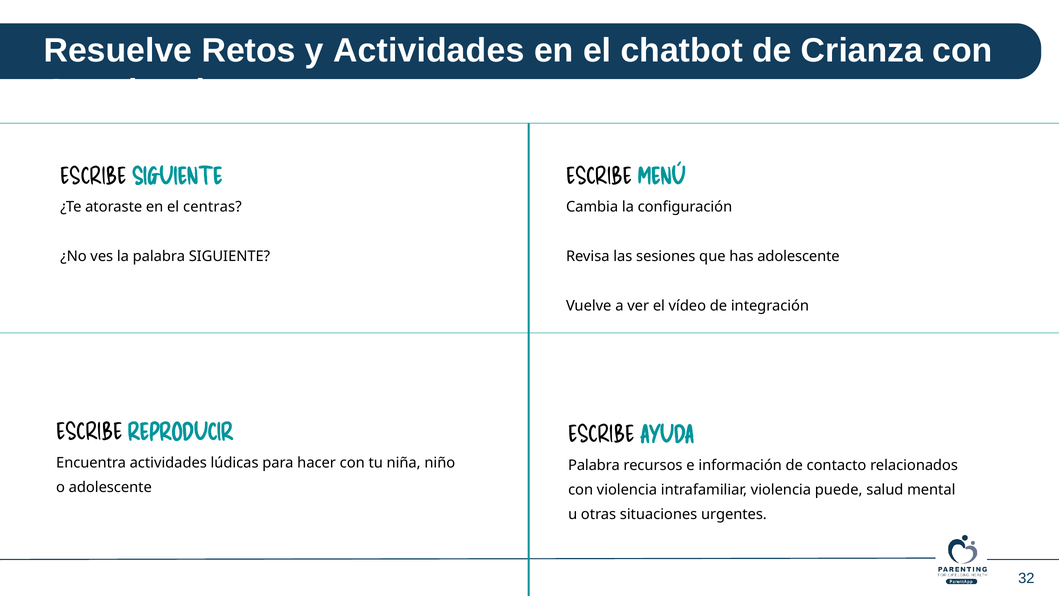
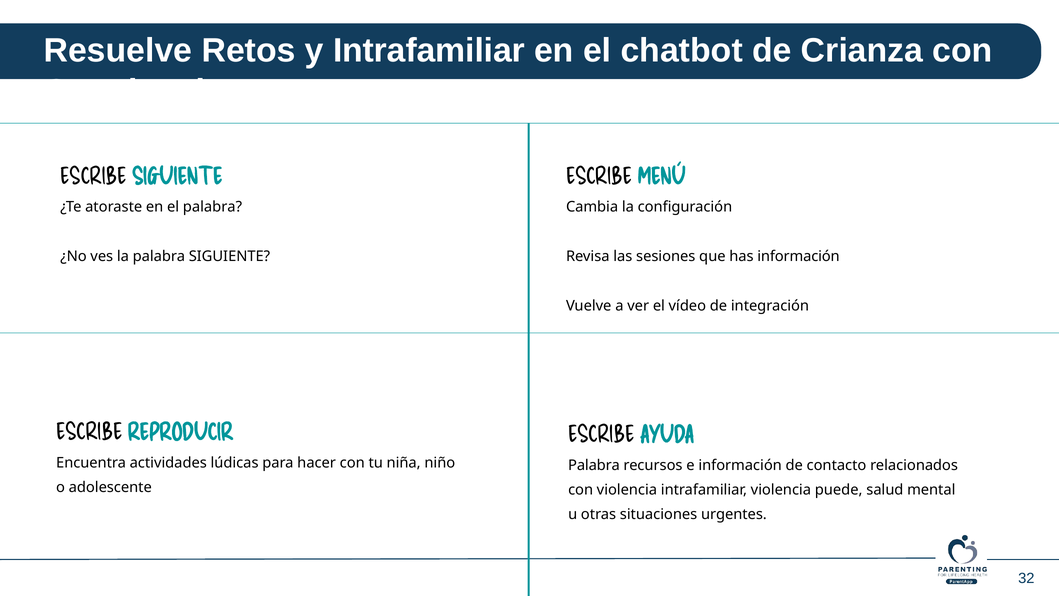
y Actividades: Actividades -> Intrafamiliar
el centras: centras -> palabra
has adolescente: adolescente -> información
